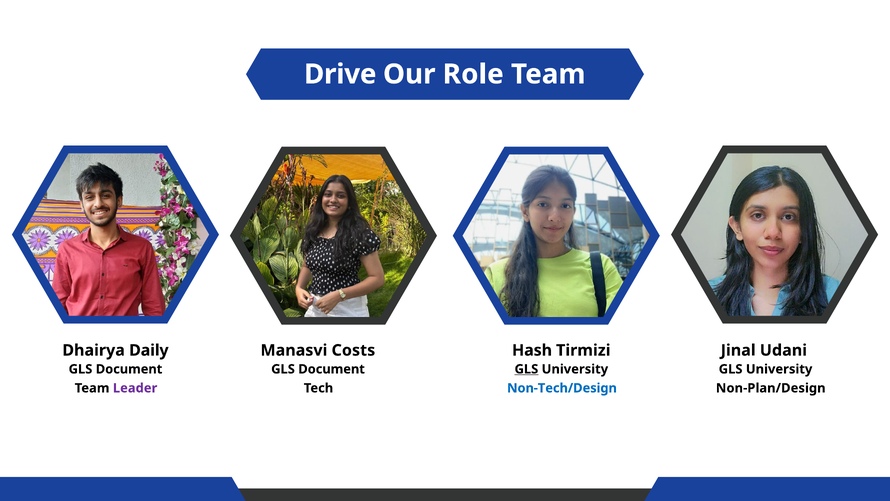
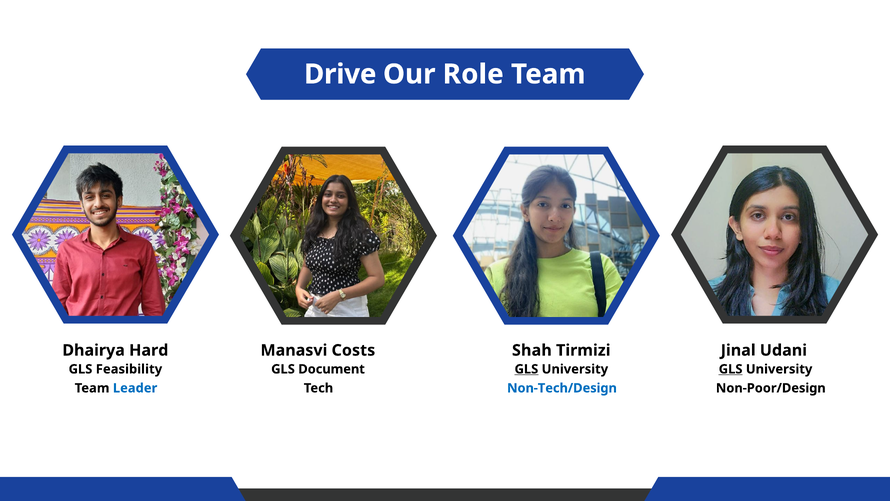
Daily: Daily -> Hard
Hash: Hash -> Shah
Document at (129, 369): Document -> Feasibility
GLS at (731, 369) underline: none -> present
Leader colour: purple -> blue
Non-Plan/Design: Non-Plan/Design -> Non-Poor/Design
